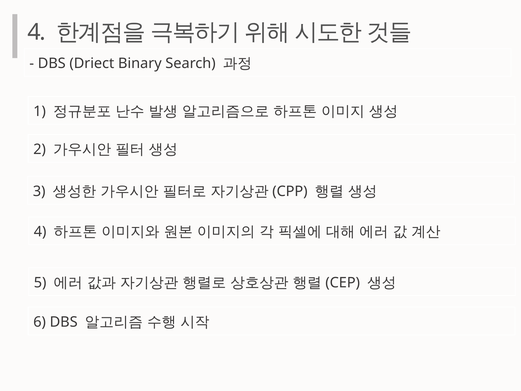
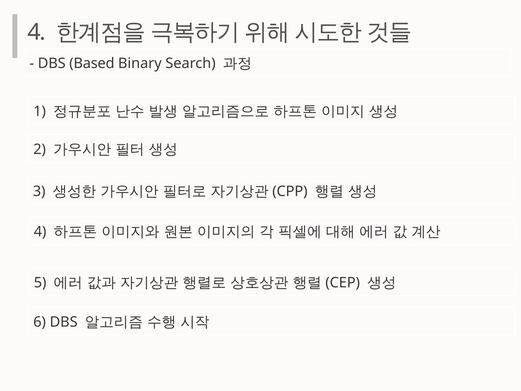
Driect: Driect -> Based
